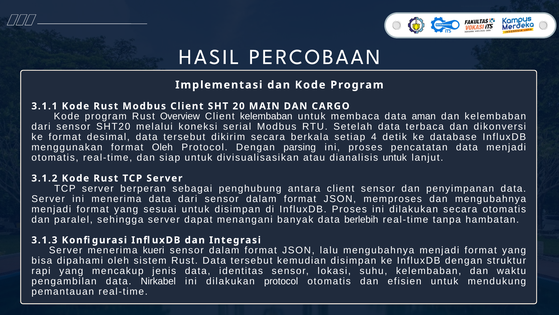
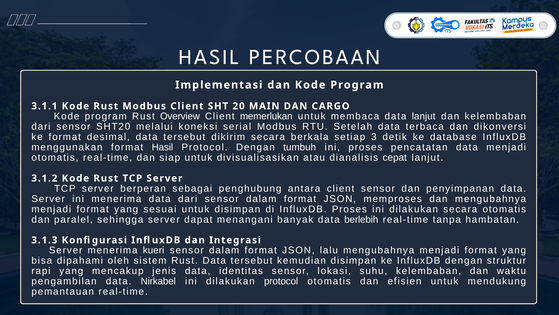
Client kelembaban: kelembaban -> memerlukan
data aman: aman -> lanjut
4: 4 -> 3
format Oleh: Oleh -> Hasil
parsing: parsing -> tumbuh
dianalisis untuk: untuk -> cepat
